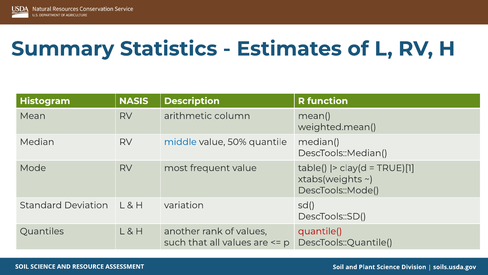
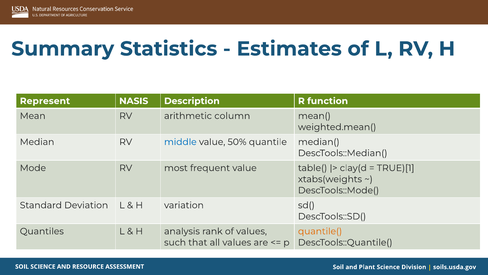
Histogram: Histogram -> Represent
another: another -> analysis
quantile( colour: red -> orange
